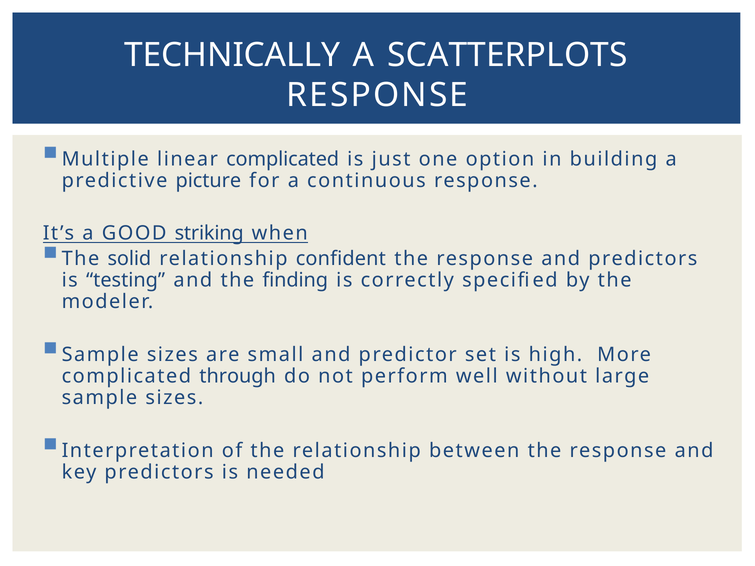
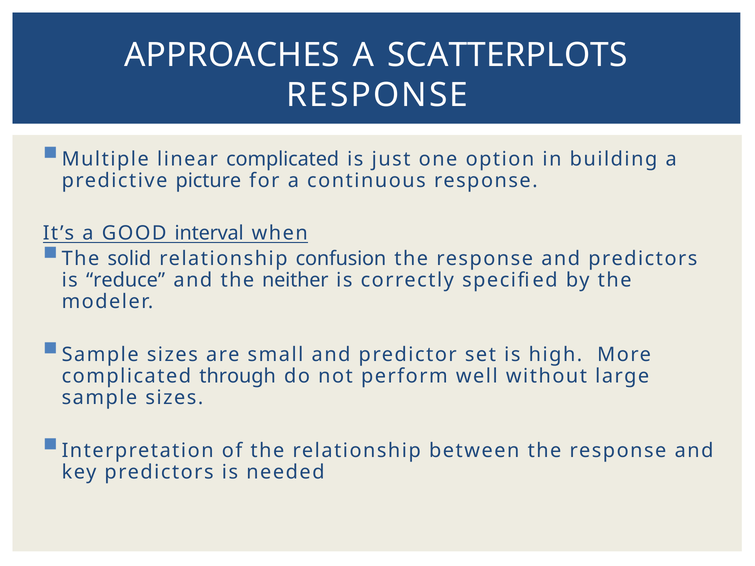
TECHNICALLY: TECHNICALLY -> APPROACHES
striking: striking -> interval
confident: confident -> confusion
testing: testing -> reduce
finding: finding -> neither
